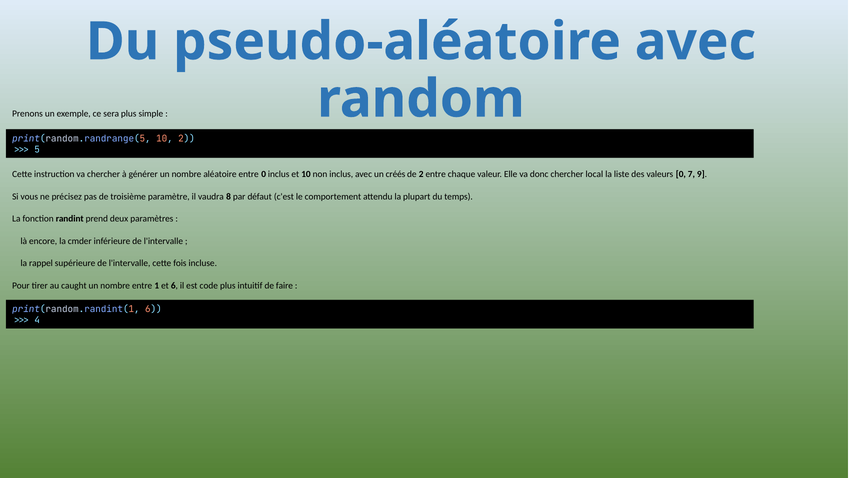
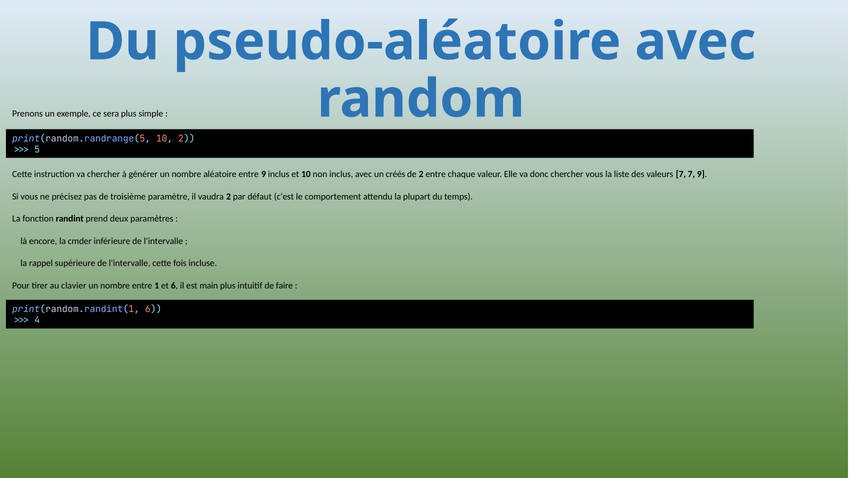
entre 0: 0 -> 9
chercher local: local -> vous
valeurs 0: 0 -> 7
vaudra 8: 8 -> 2
caught: caught -> clavier
code: code -> main
